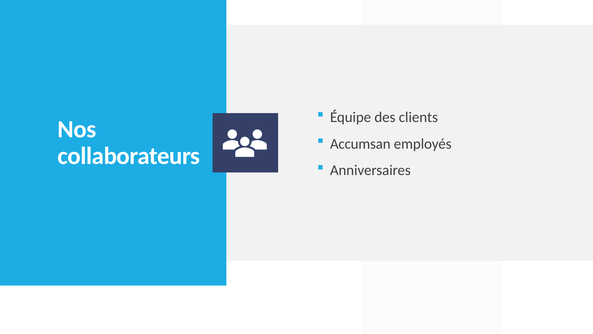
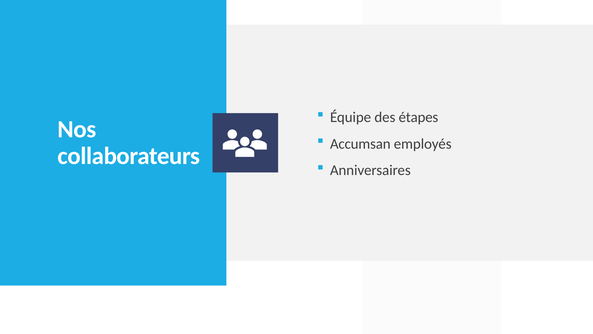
clients: clients -> étapes
